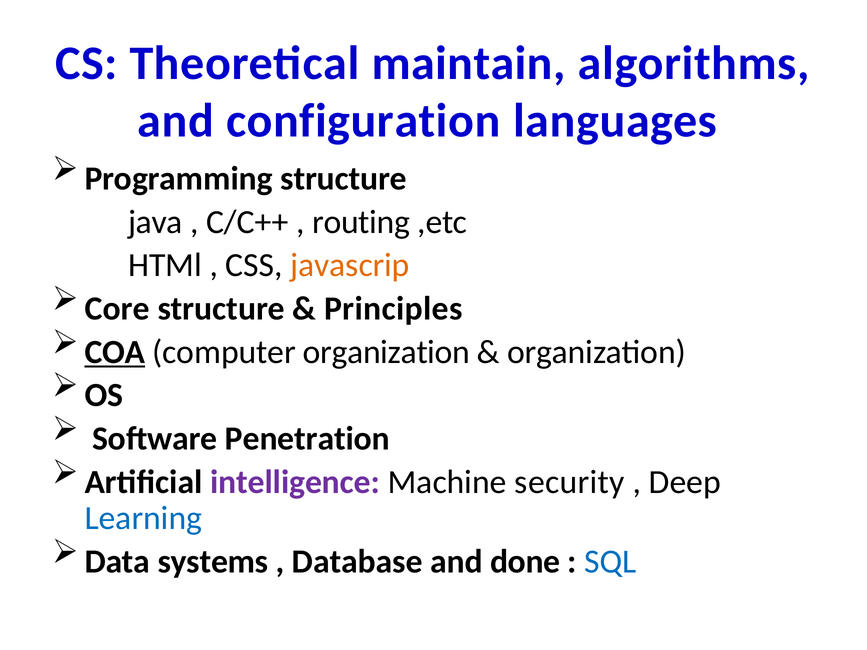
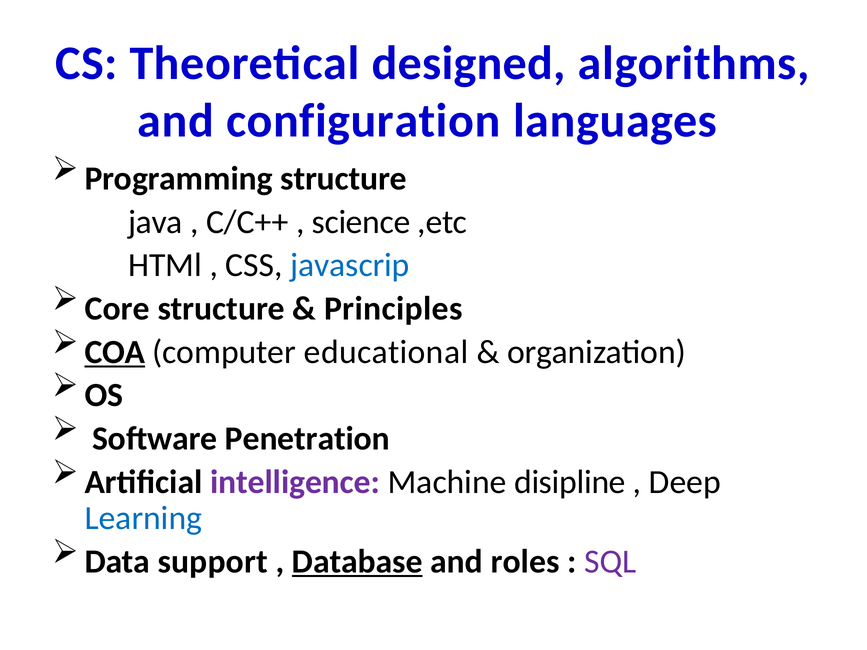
maintain: maintain -> designed
routing: routing -> science
javascrip colour: orange -> blue
computer organization: organization -> educational
security: security -> disipline
systems: systems -> support
Database underline: none -> present
done: done -> roles
SQL colour: blue -> purple
